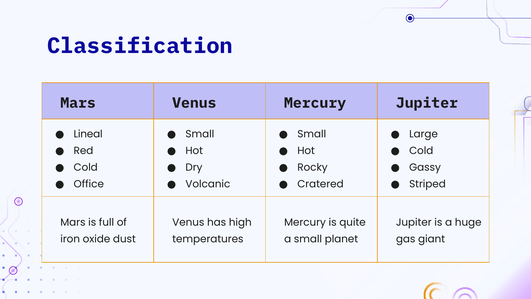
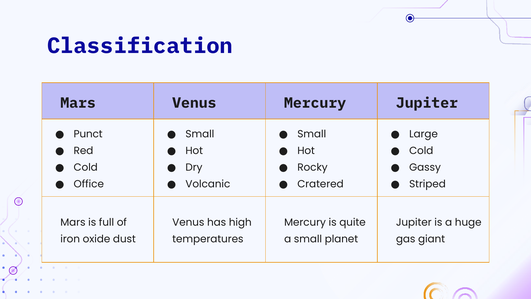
Lineal: Lineal -> Punct
